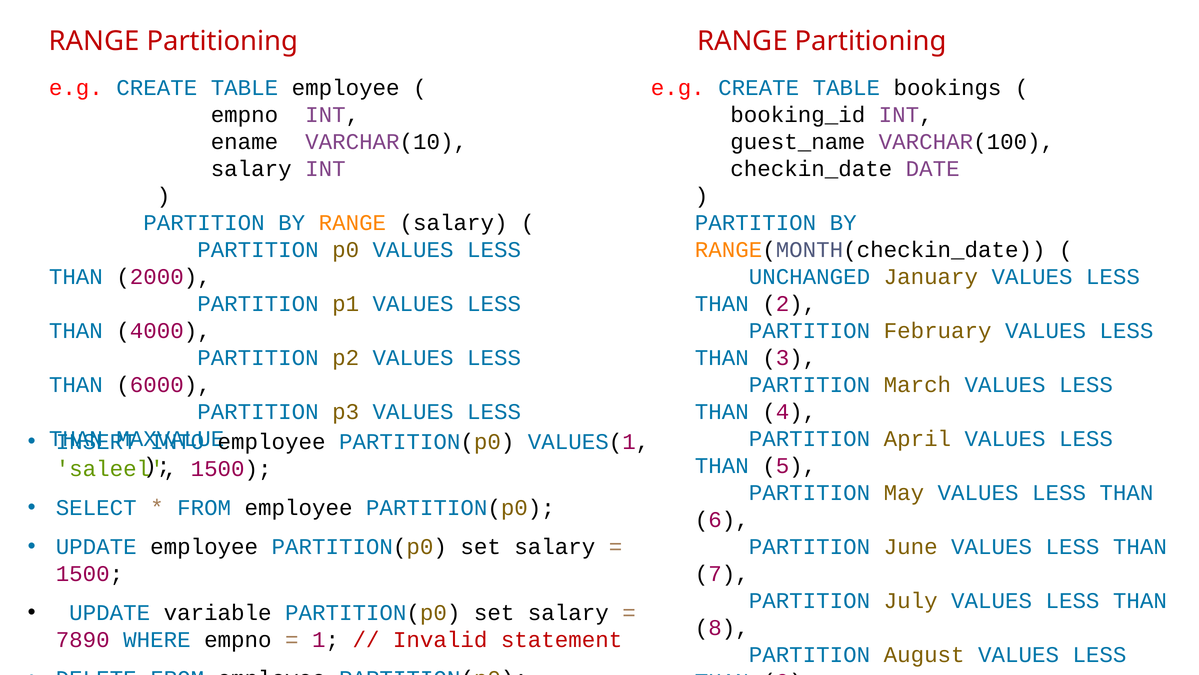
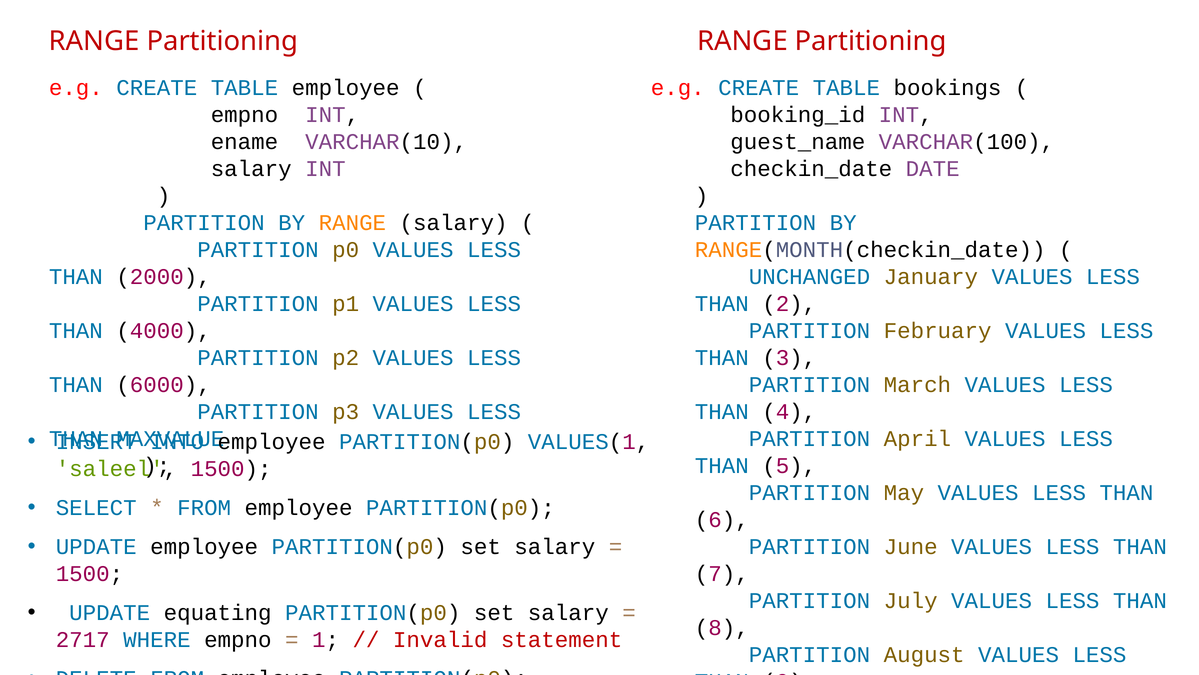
variable: variable -> equating
7890: 7890 -> 2717
